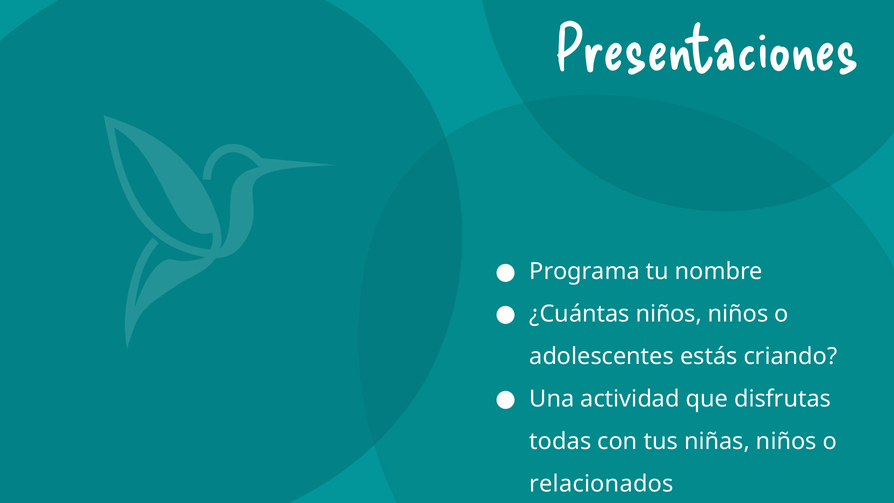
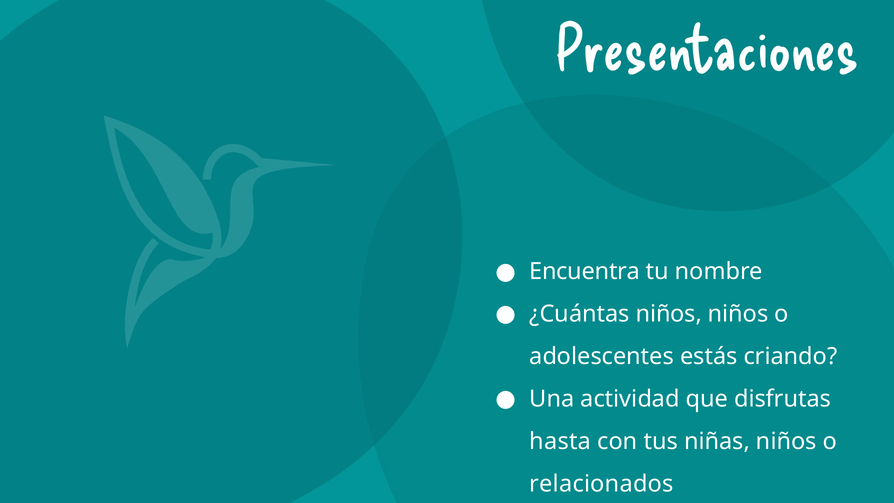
Programa: Programa -> Encuentra
todas: todas -> hasta
